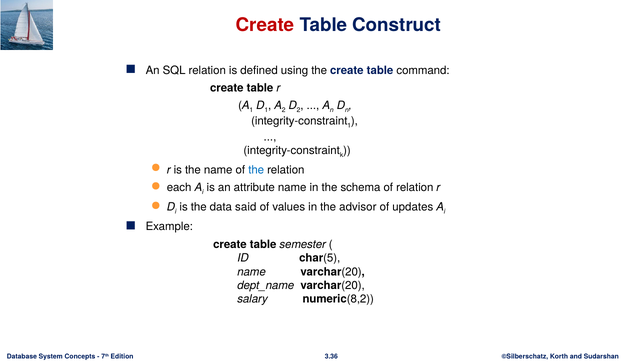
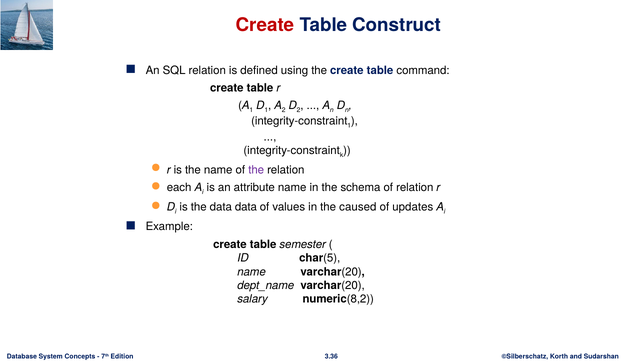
the at (256, 170) colour: blue -> purple
data said: said -> data
advisor: advisor -> caused
